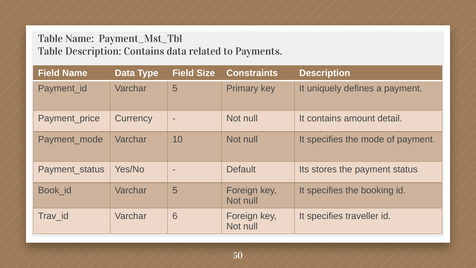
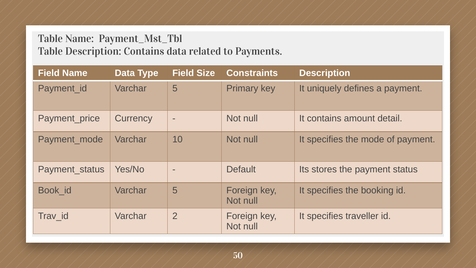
6: 6 -> 2
